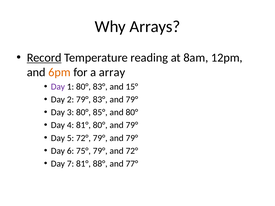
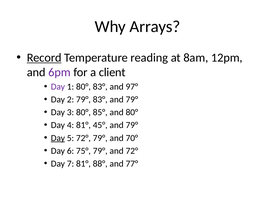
6pm colour: orange -> purple
array: array -> client
15°: 15° -> 97°
81° 80°: 80° -> 45°
Day at (58, 138) underline: none -> present
79° and 79°: 79° -> 70°
